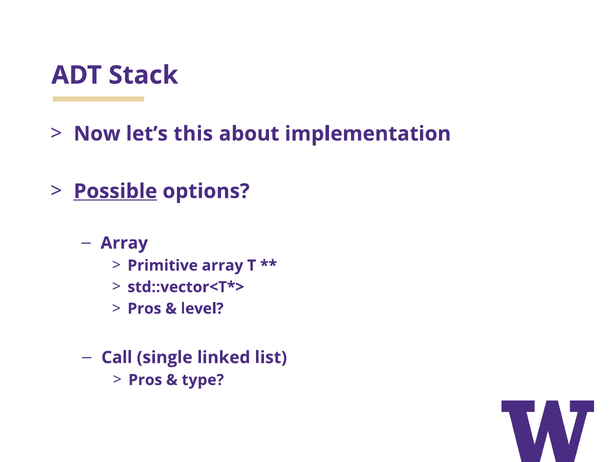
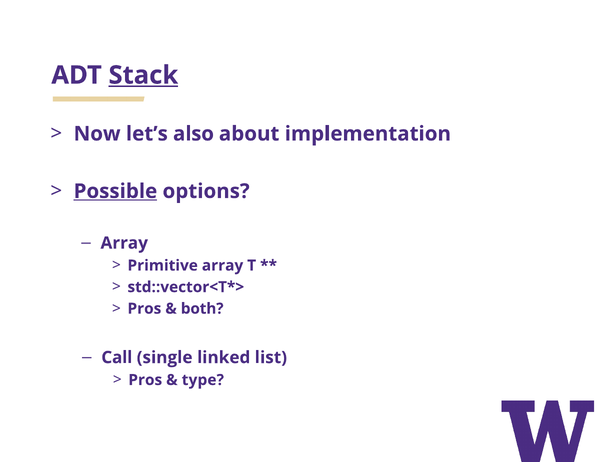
Stack underline: none -> present
this: this -> also
level: level -> both
